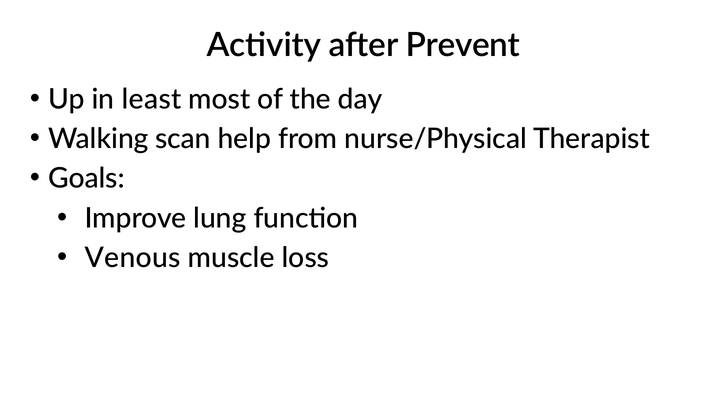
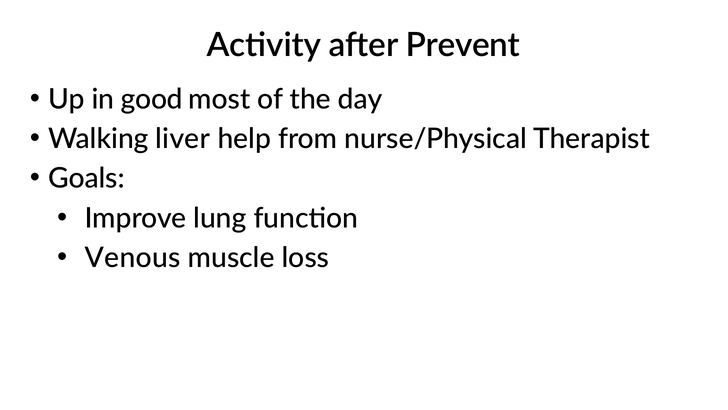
least: least -> good
scan: scan -> liver
